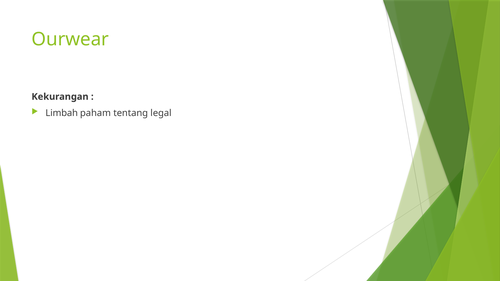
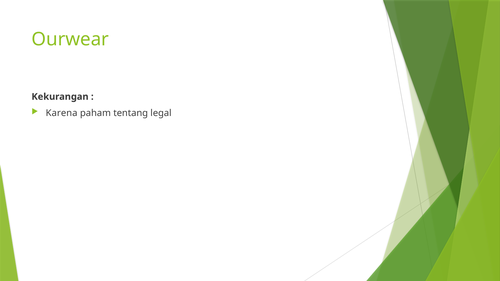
Limbah: Limbah -> Karena
